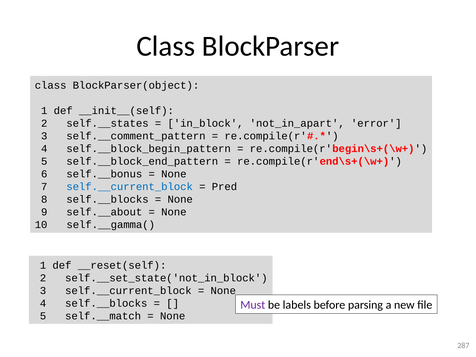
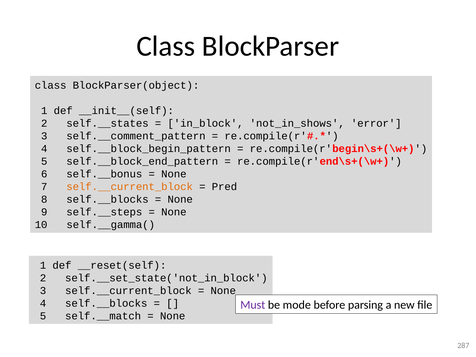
not_in_apart: not_in_apart -> not_in_shows
self.__current_block at (130, 187) colour: blue -> orange
self.__about: self.__about -> self.__steps
labels: labels -> mode
